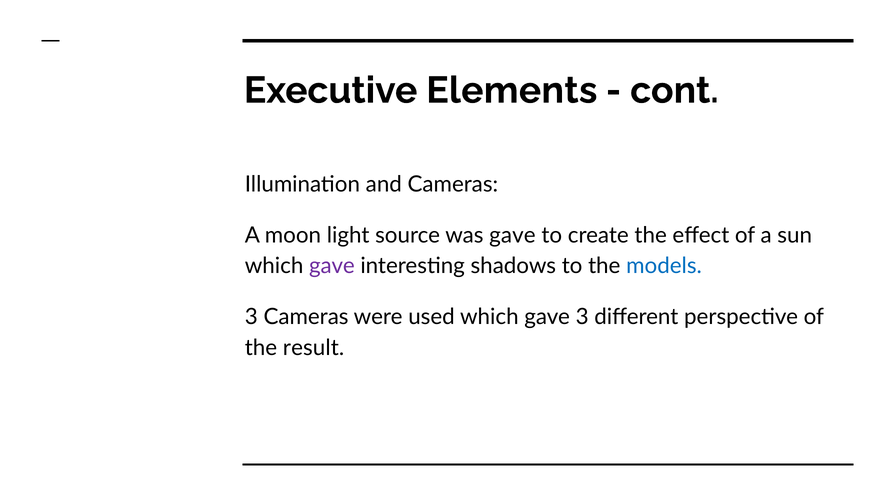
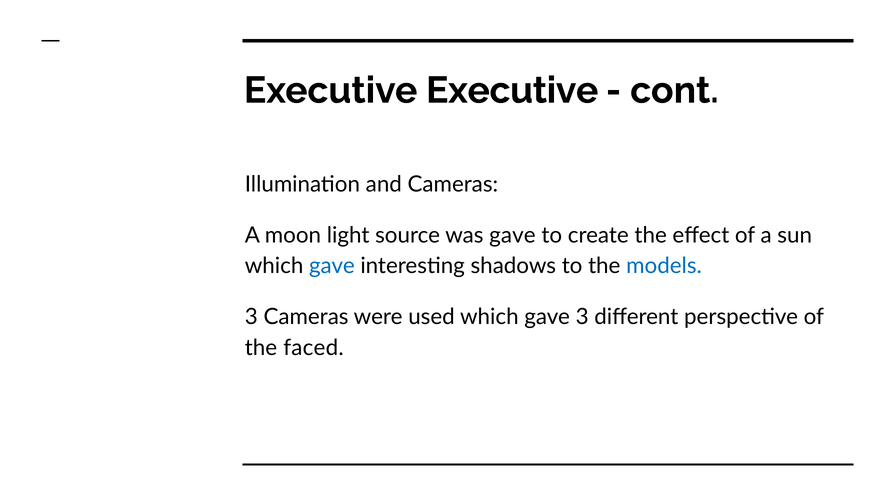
Executive Elements: Elements -> Executive
gave at (332, 266) colour: purple -> blue
result: result -> faced
